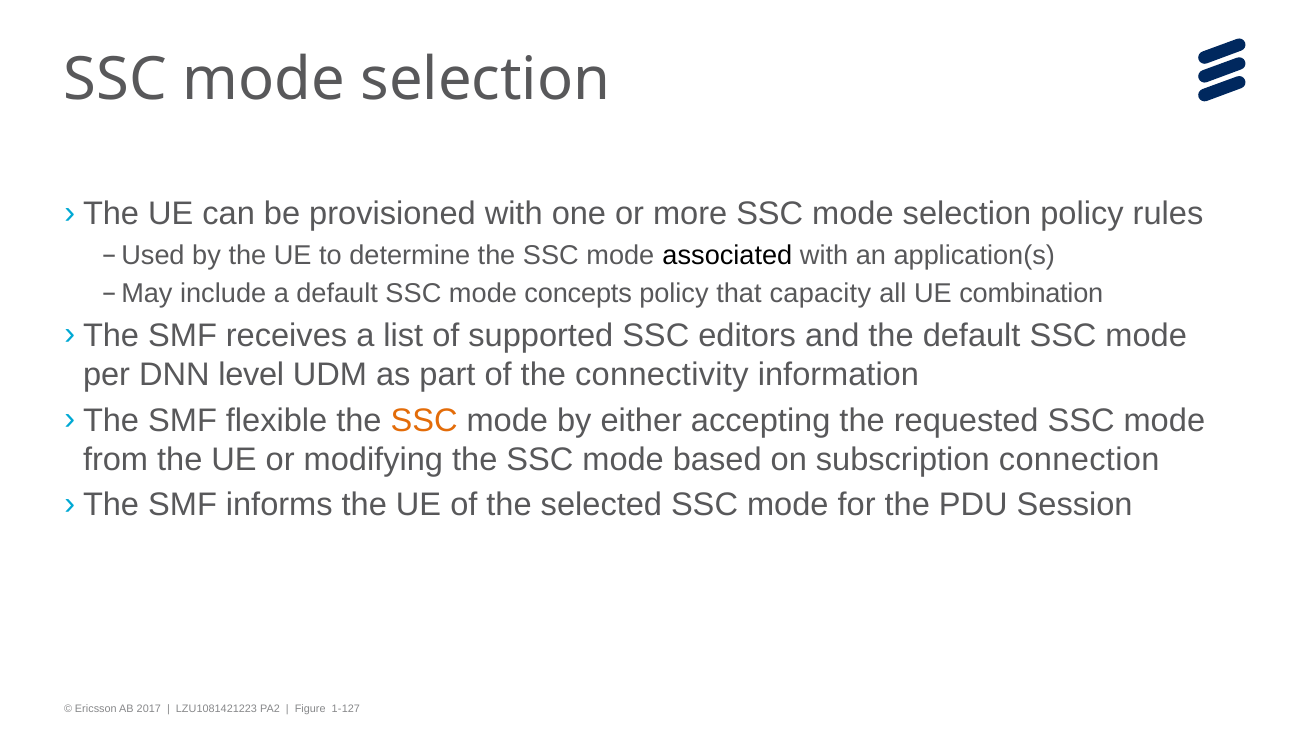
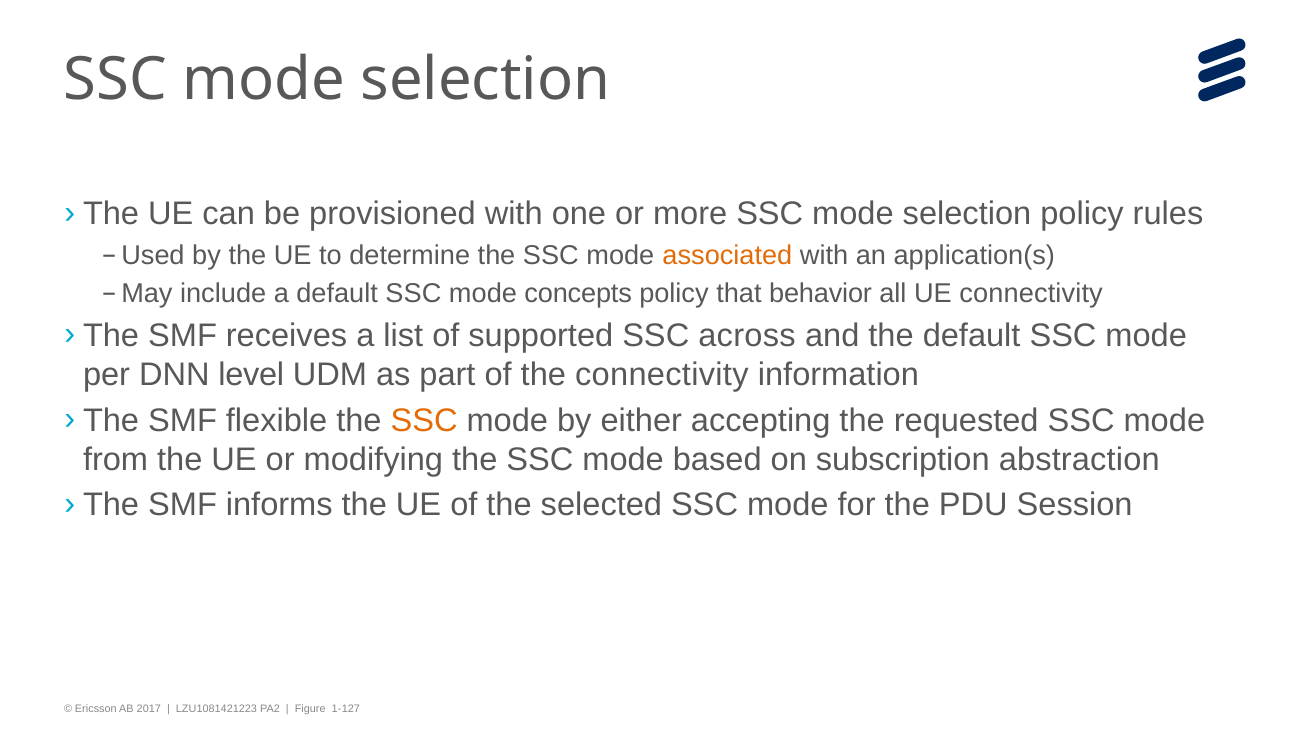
associated colour: black -> orange
capacity: capacity -> behavior
UE combination: combination -> connectivity
editors: editors -> across
connection: connection -> abstraction
